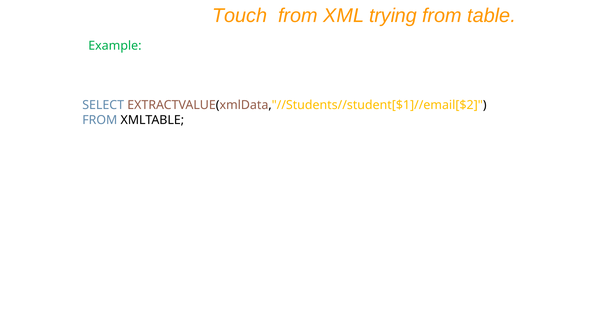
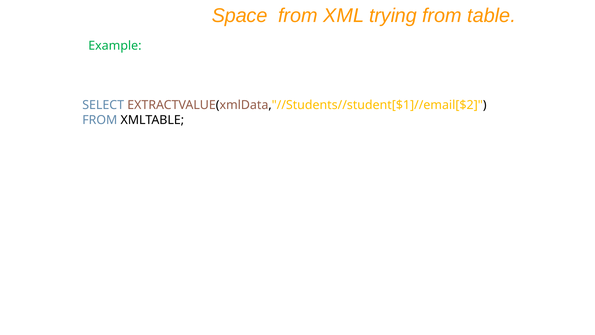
Touch: Touch -> Space
